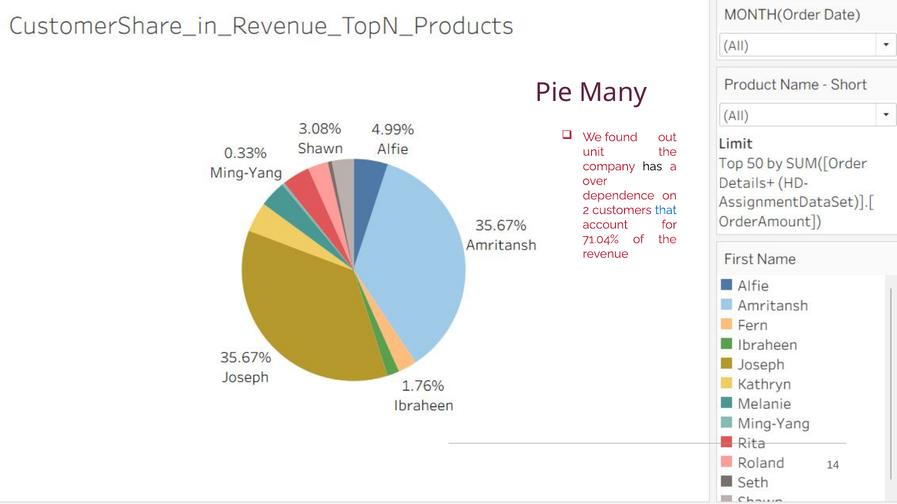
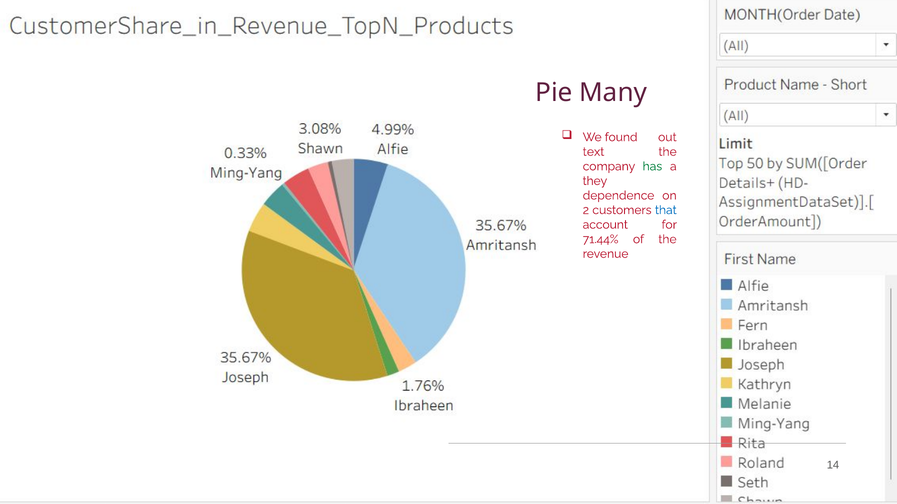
unit: unit -> text
has colour: black -> green
over: over -> they
71.04%: 71.04% -> 71.44%
